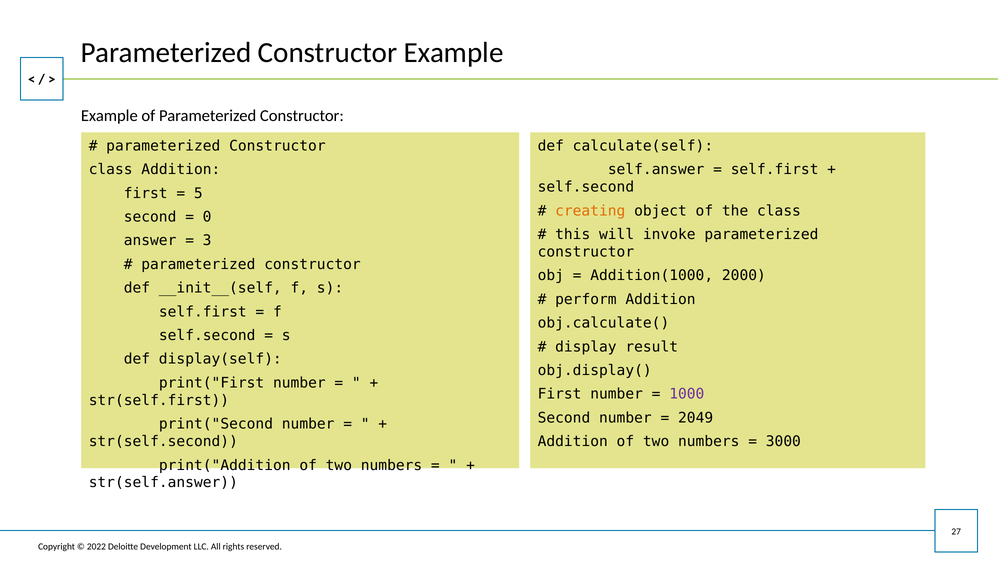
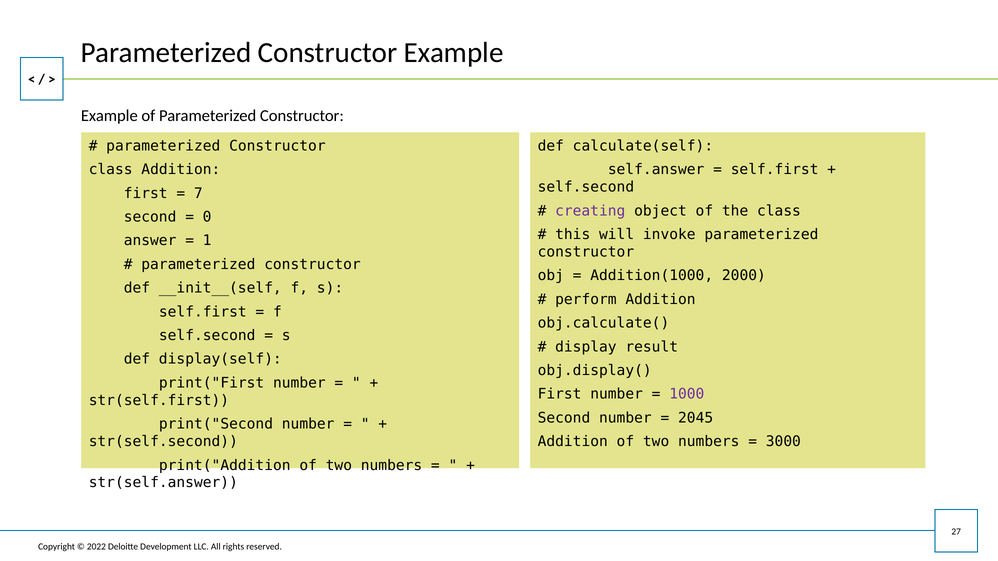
5: 5 -> 7
creating colour: orange -> purple
3: 3 -> 1
2049: 2049 -> 2045
